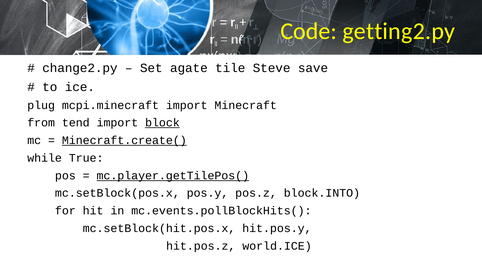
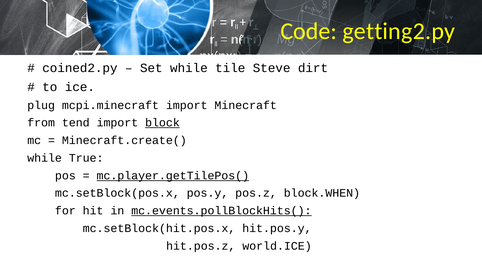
change2.py: change2.py -> coined2.py
Set agate: agate -> while
save: save -> dirt
Minecraft.create( underline: present -> none
block.INTO: block.INTO -> block.WHEN
mc.events.pollBlockHits( underline: none -> present
